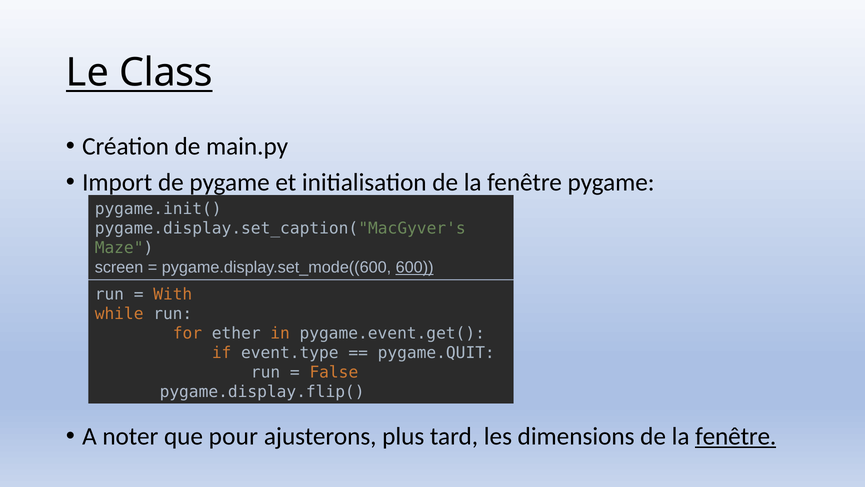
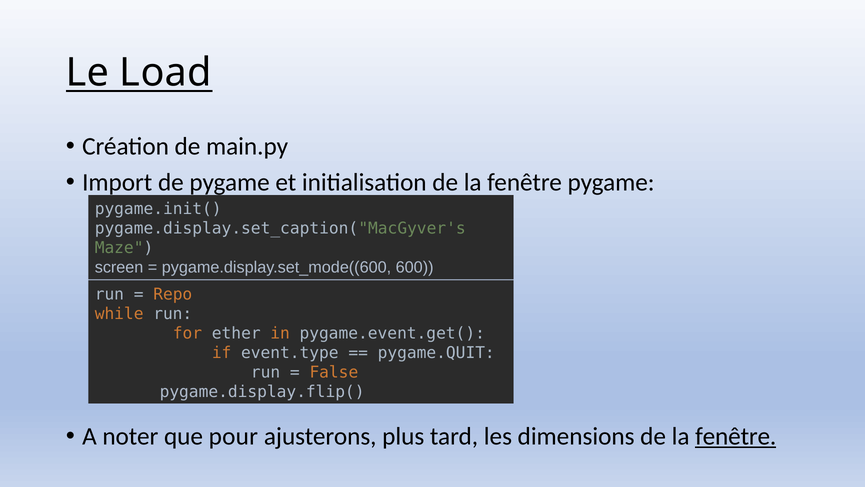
Class: Class -> Load
600 underline: present -> none
With: With -> Repo
